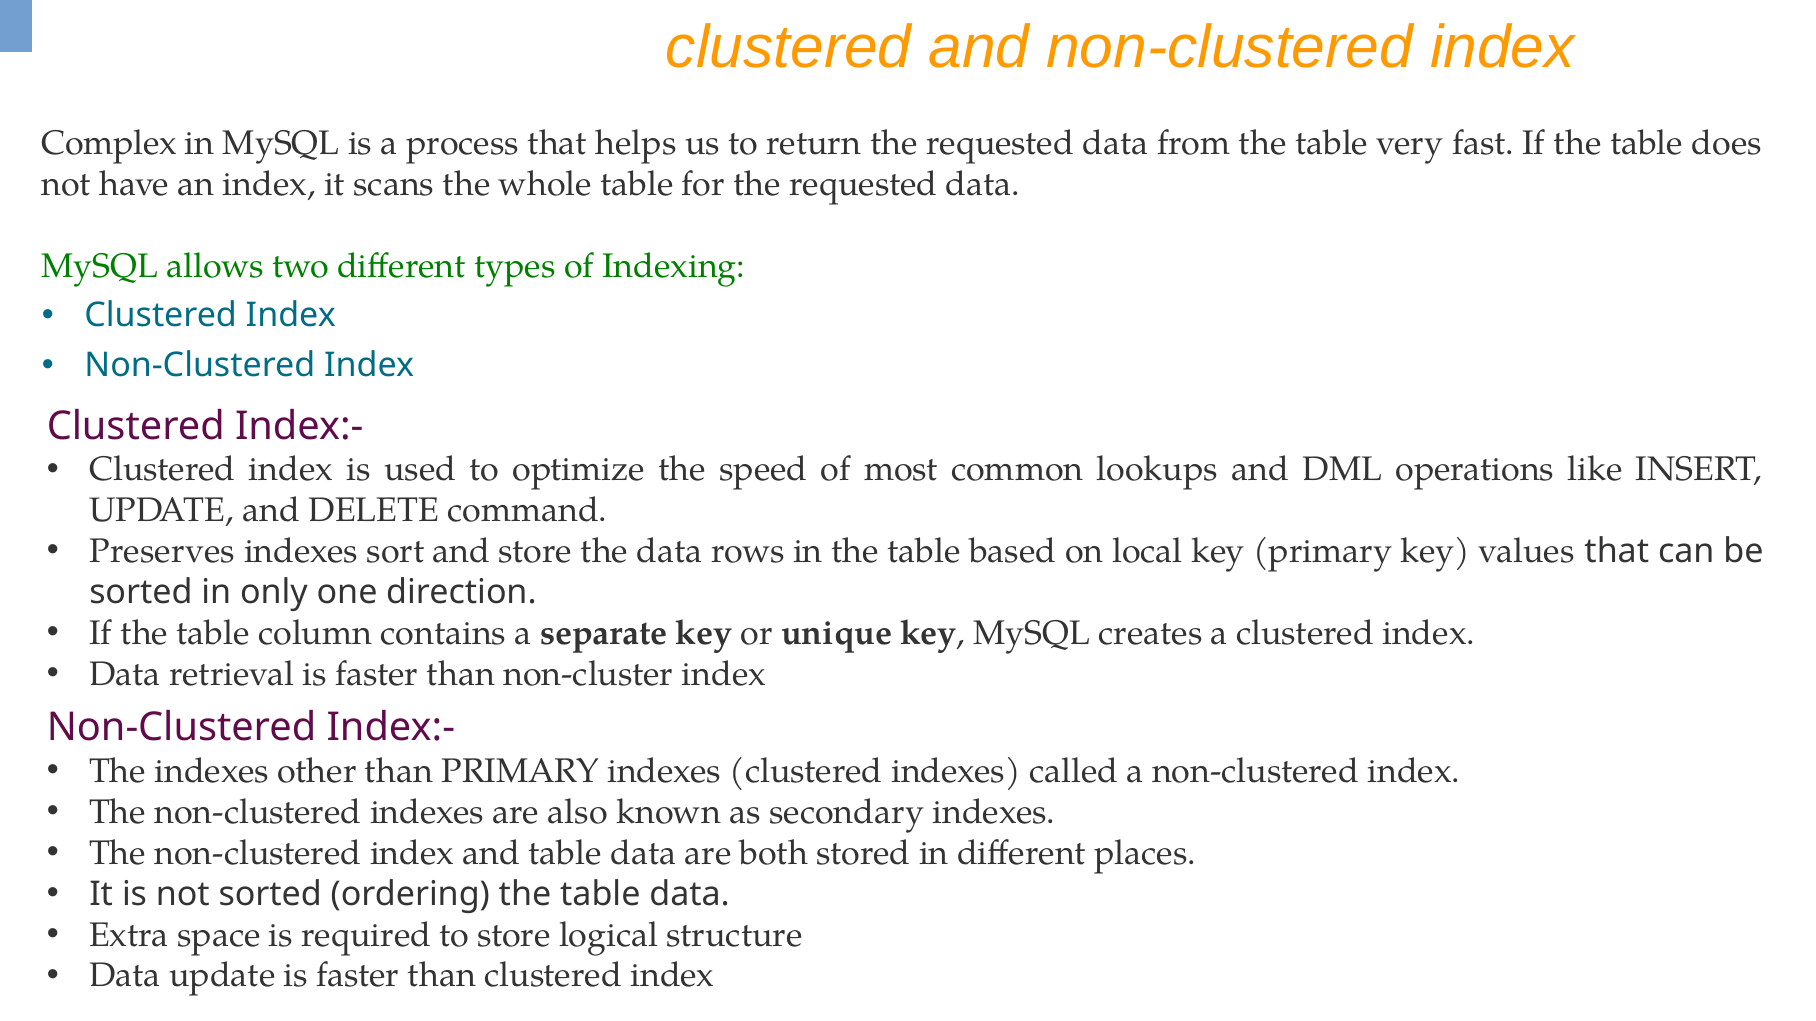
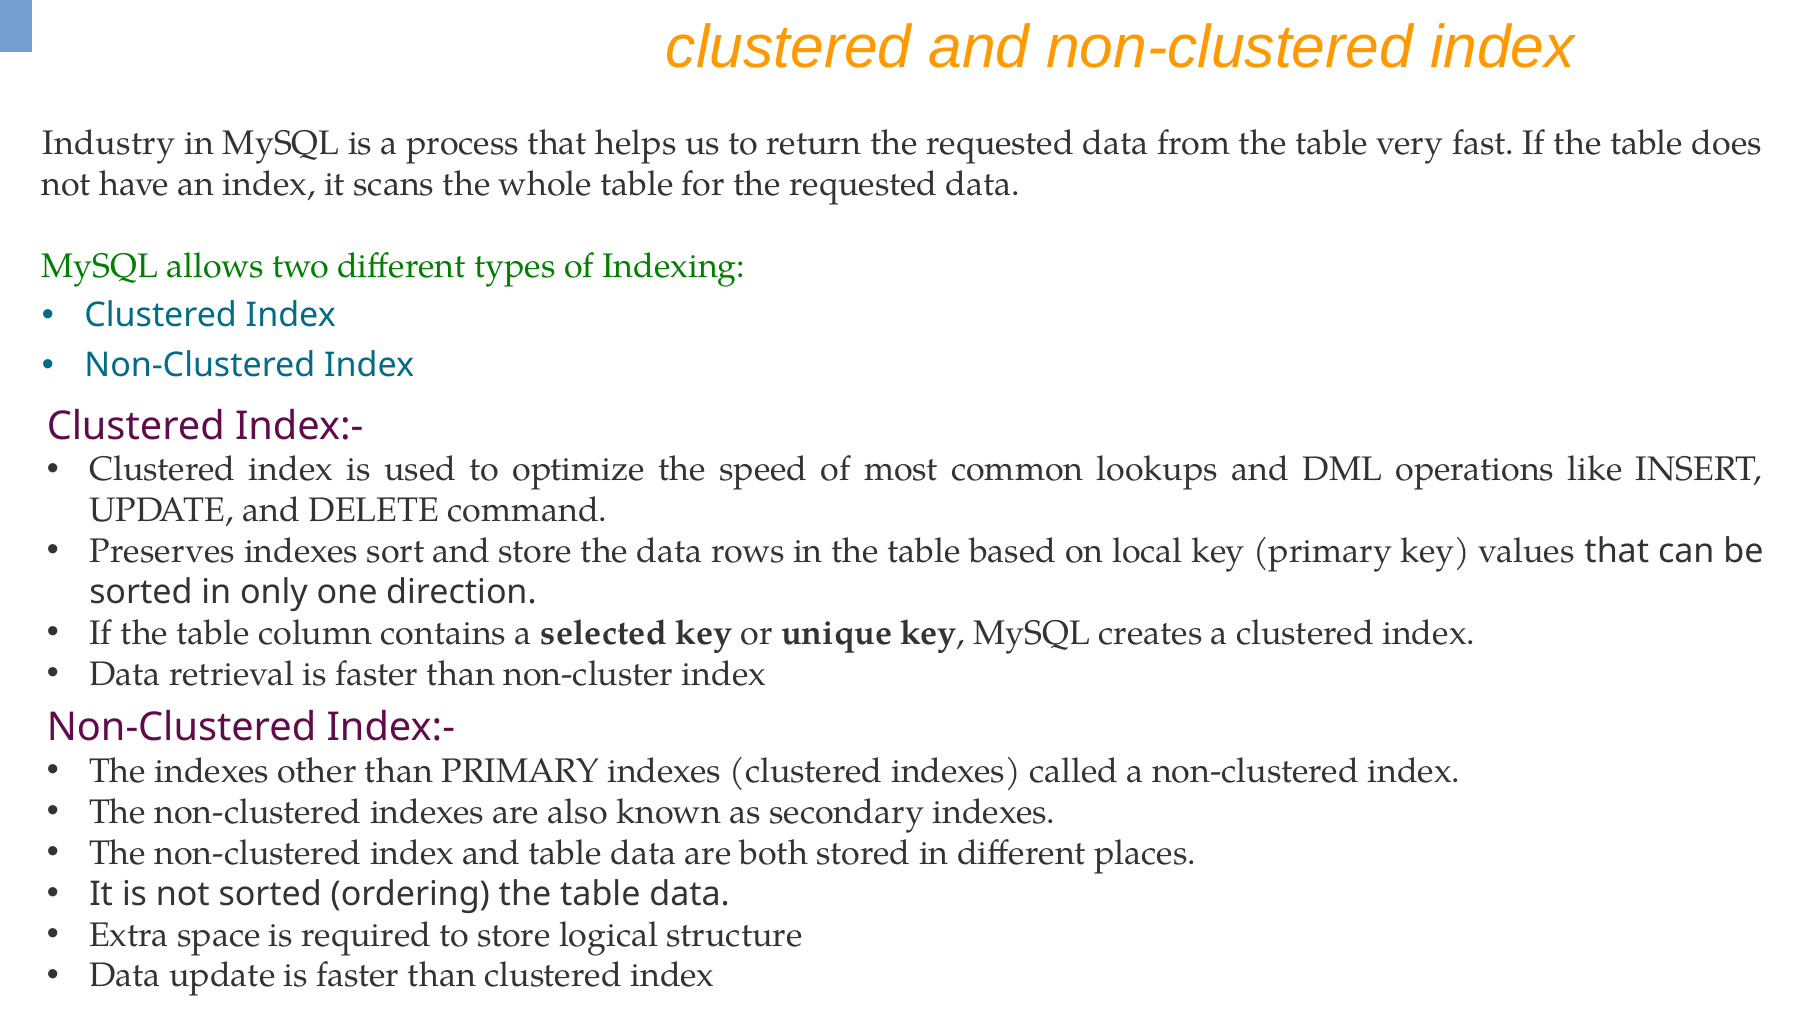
Complex: Complex -> Industry
separate: separate -> selected
